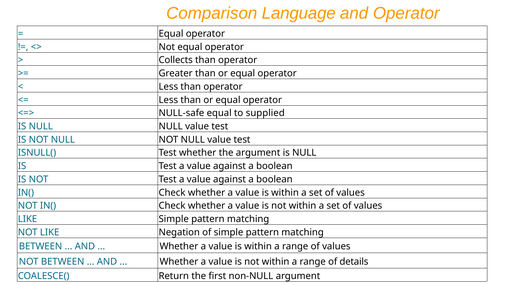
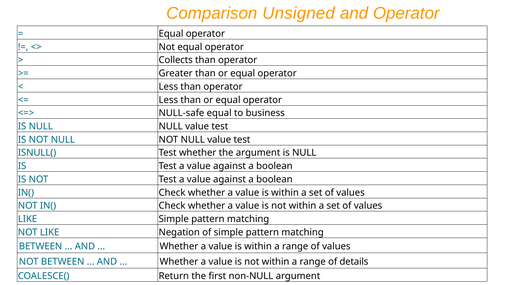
Language: Language -> Unsigned
supplied: supplied -> business
